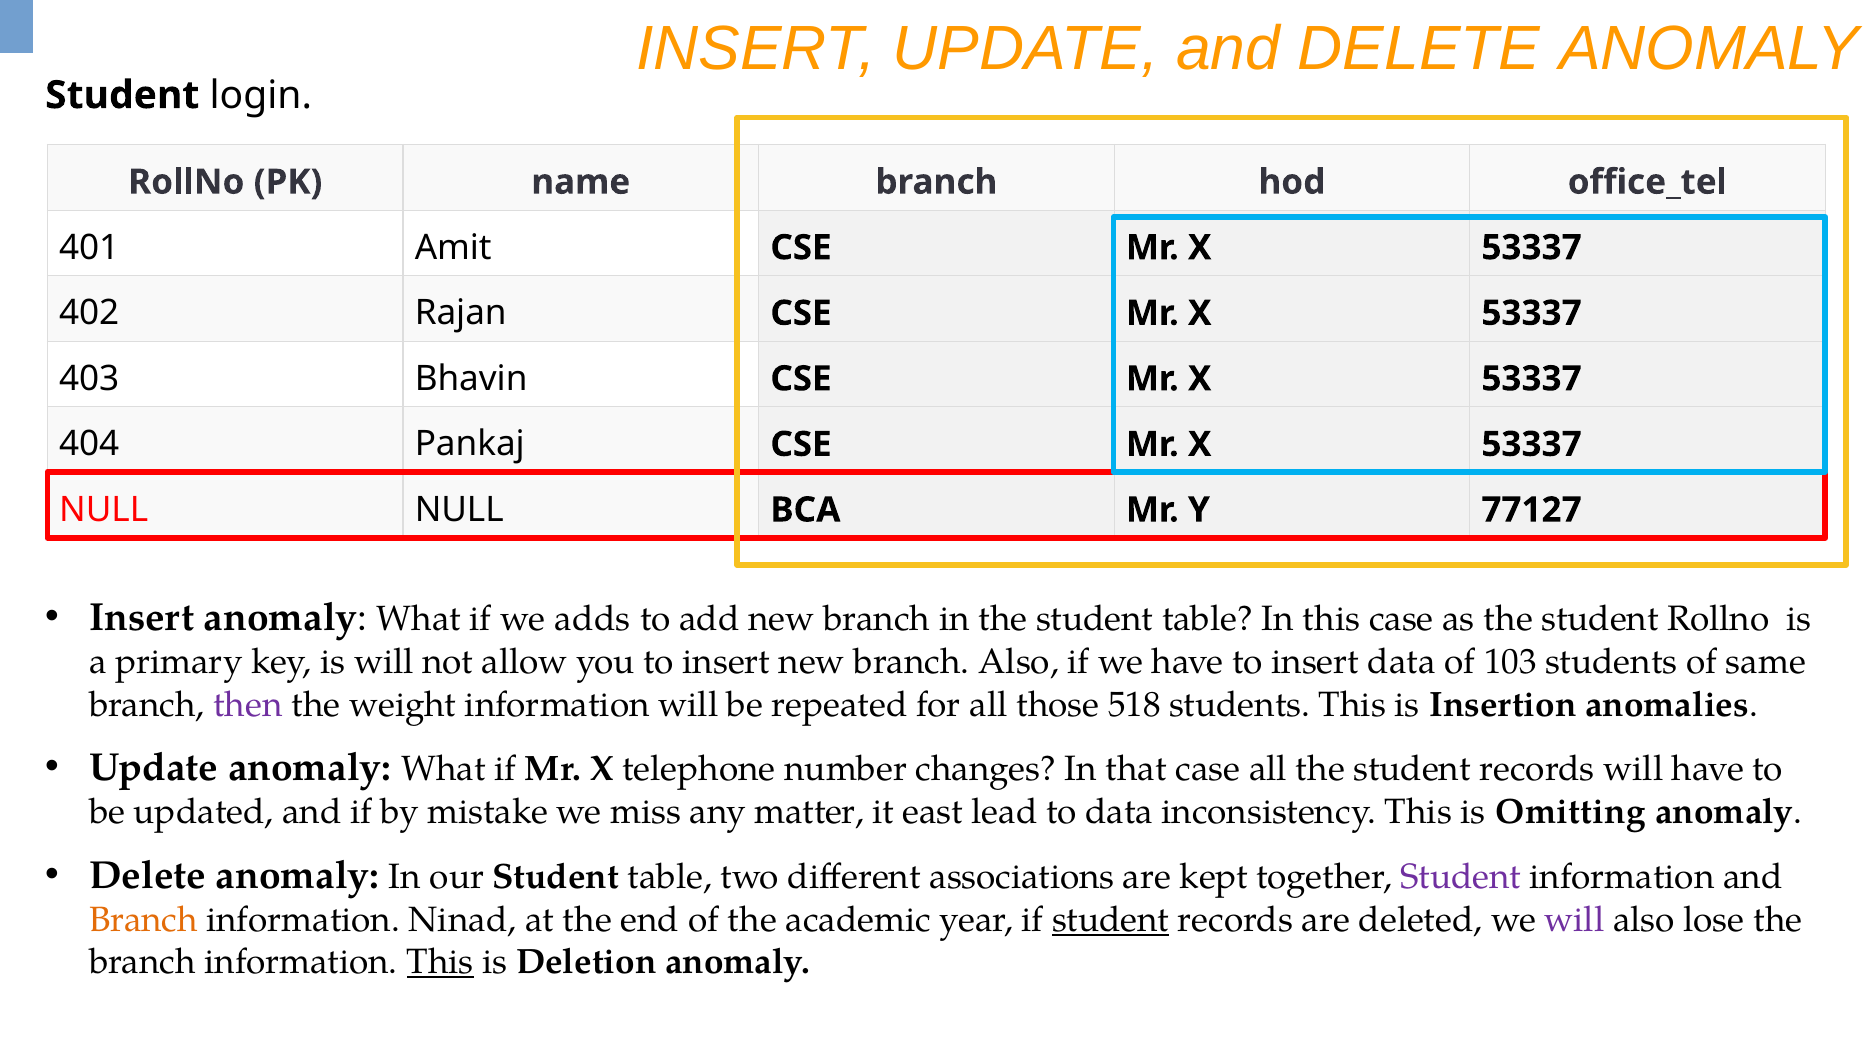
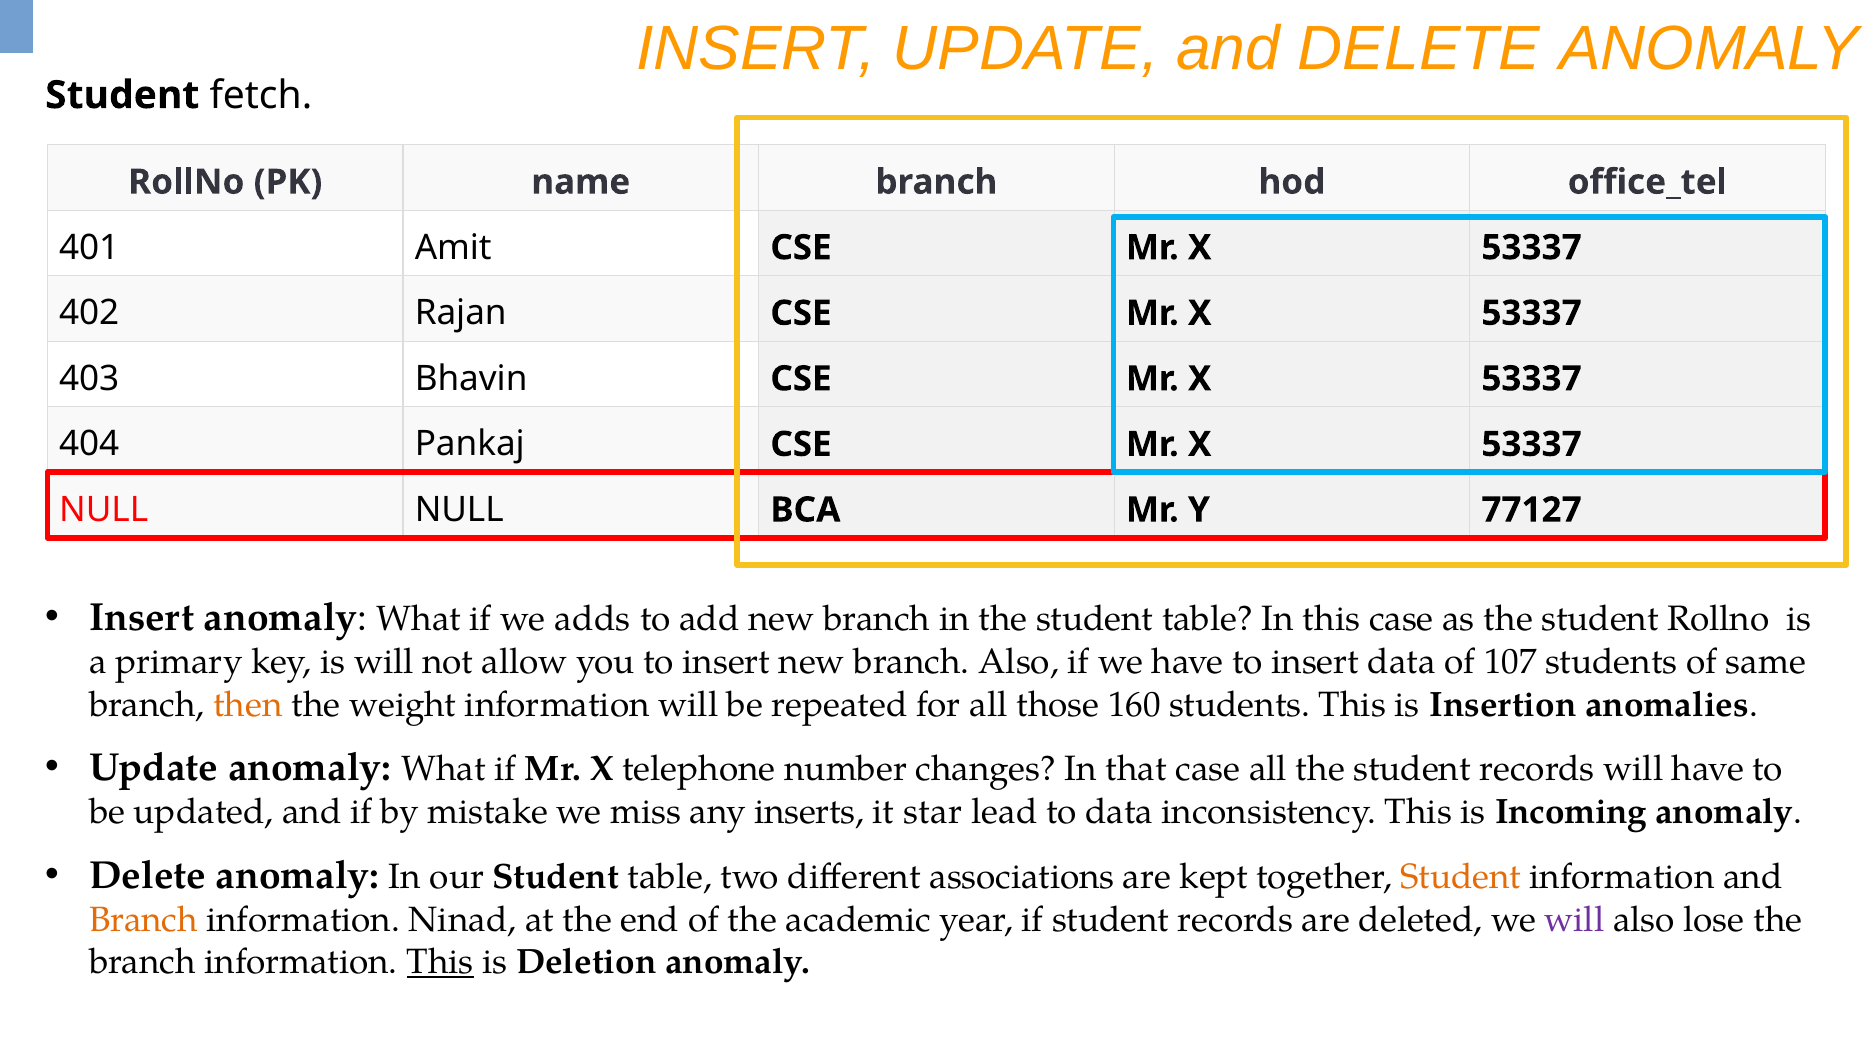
login: login -> fetch
103: 103 -> 107
then colour: purple -> orange
518: 518 -> 160
matter: matter -> inserts
east: east -> star
Omitting: Omitting -> Incoming
Student at (1461, 877) colour: purple -> orange
student at (1111, 920) underline: present -> none
